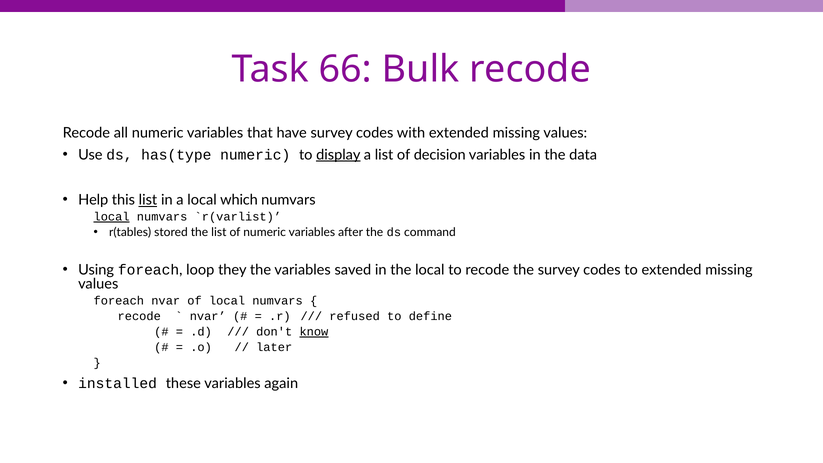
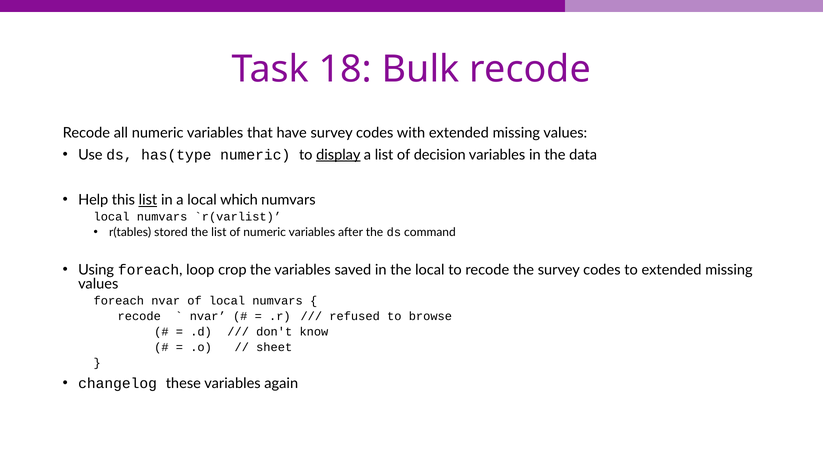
66: 66 -> 18
local at (112, 217) underline: present -> none
they: they -> crop
define: define -> browse
know underline: present -> none
later: later -> sheet
installed: installed -> changelog
